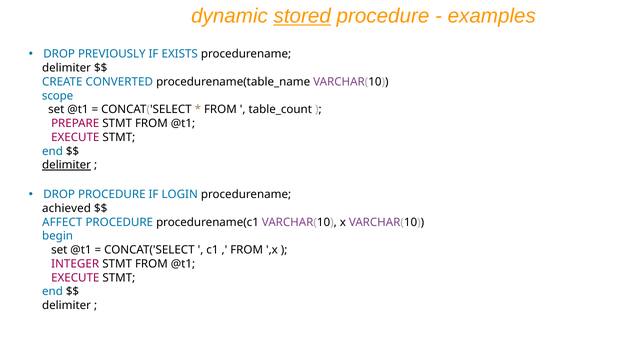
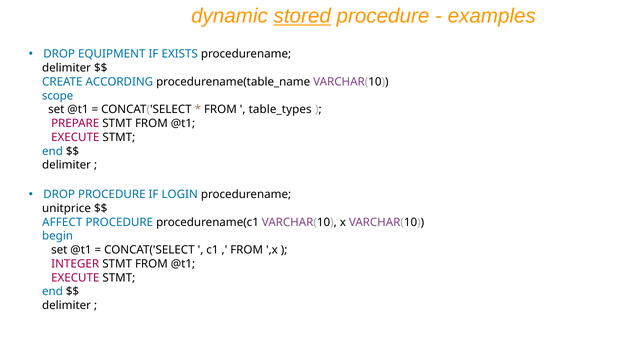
PREVIOUSLY: PREVIOUSLY -> EQUIPMENT
CONVERTED: CONVERTED -> ACCORDING
table_count: table_count -> table_types
delimiter at (67, 165) underline: present -> none
achieved: achieved -> unitprice
